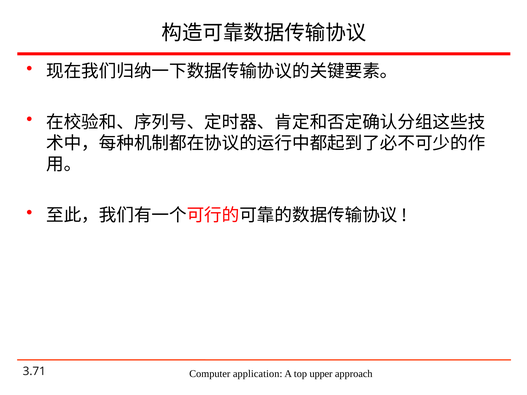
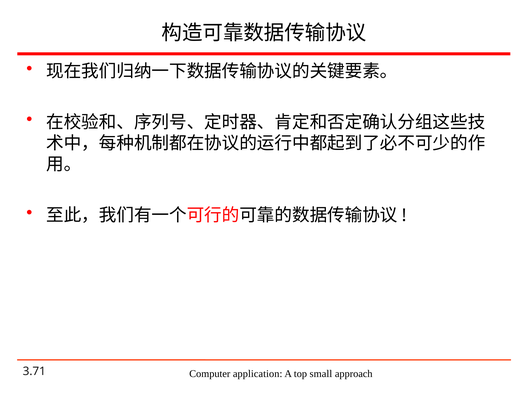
upper: upper -> small
